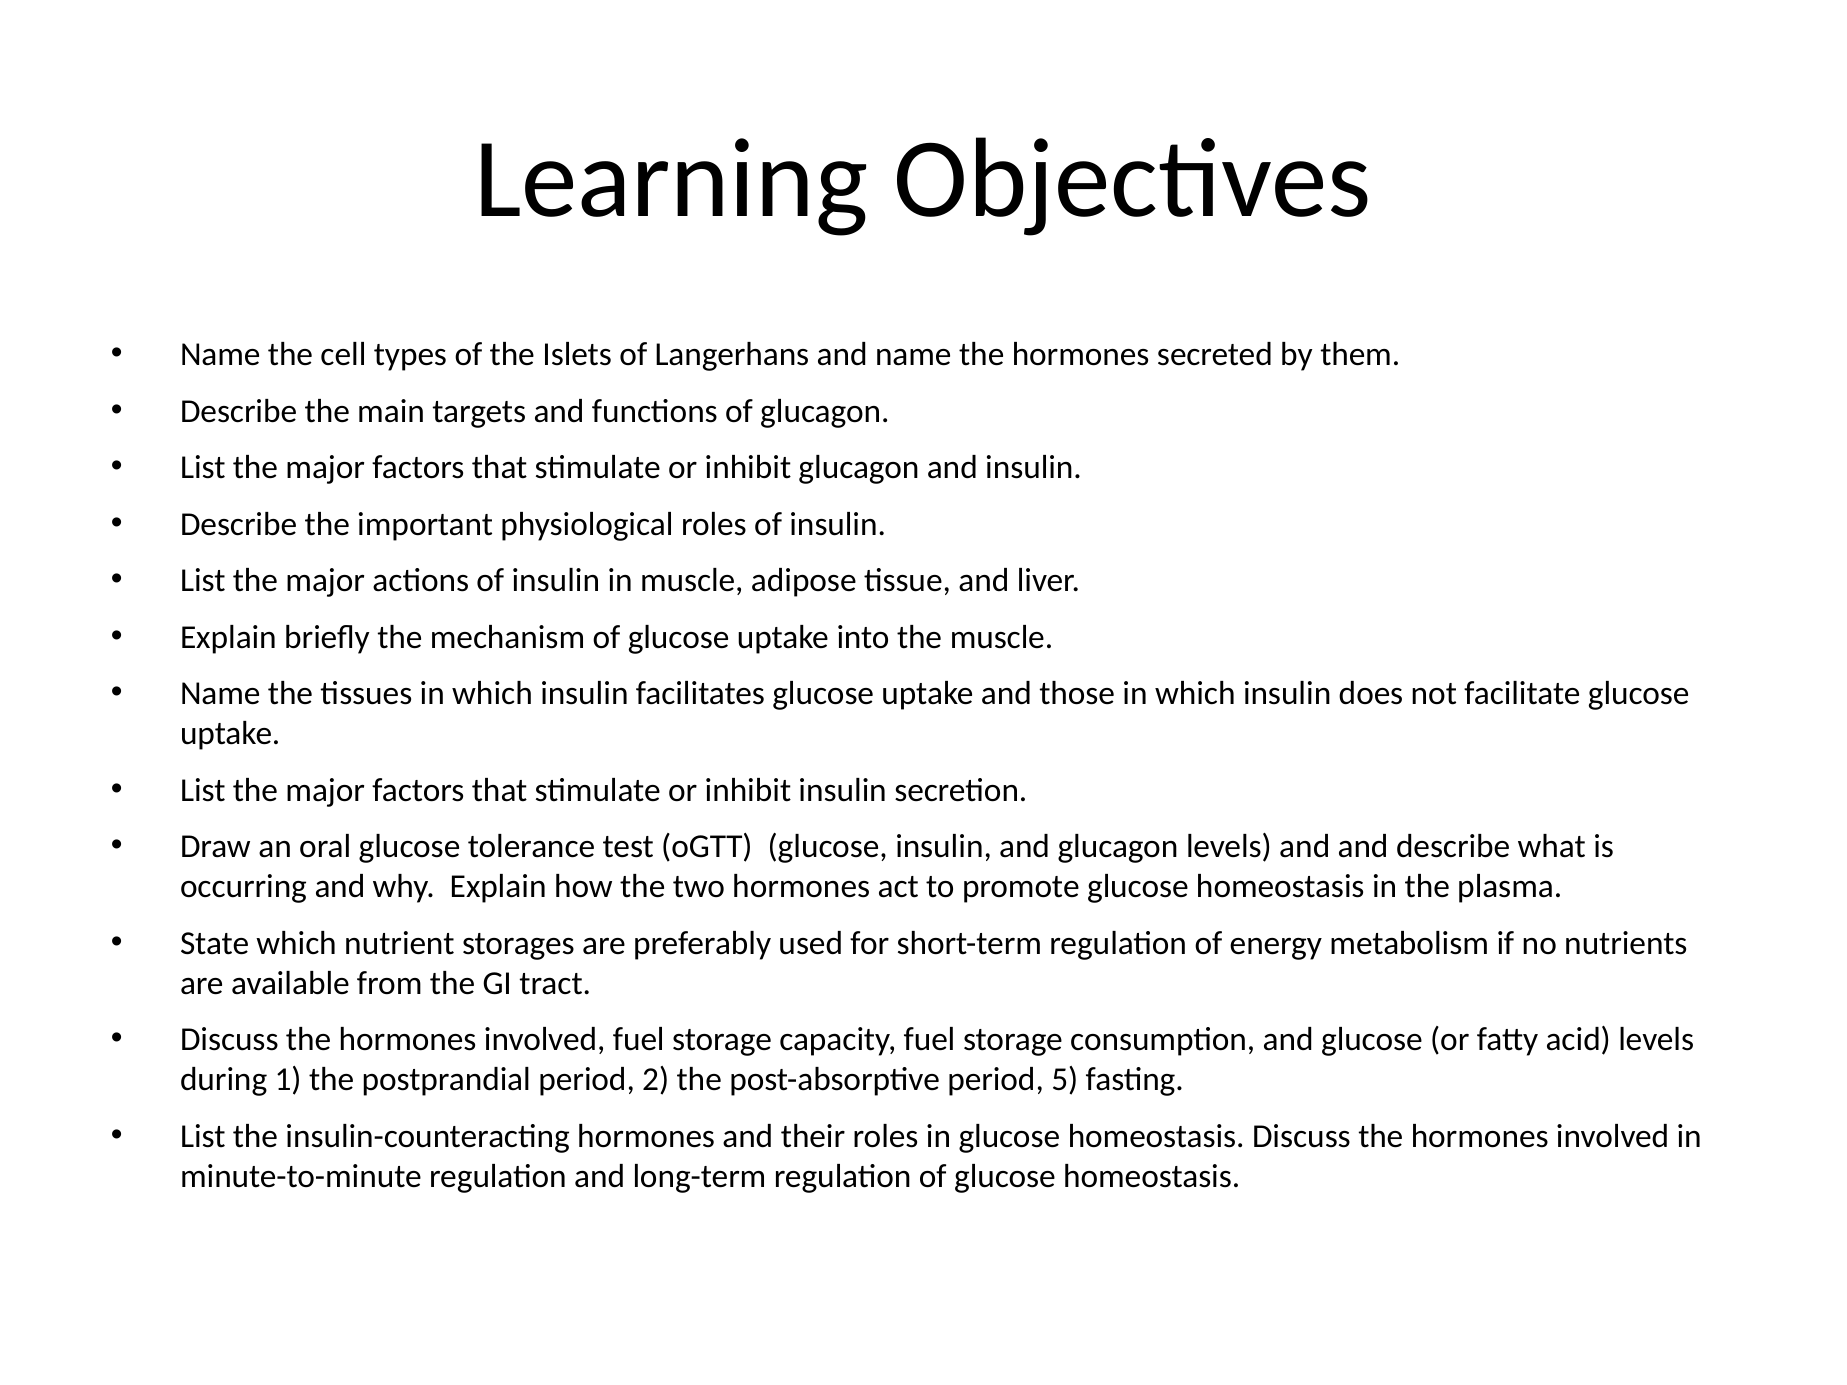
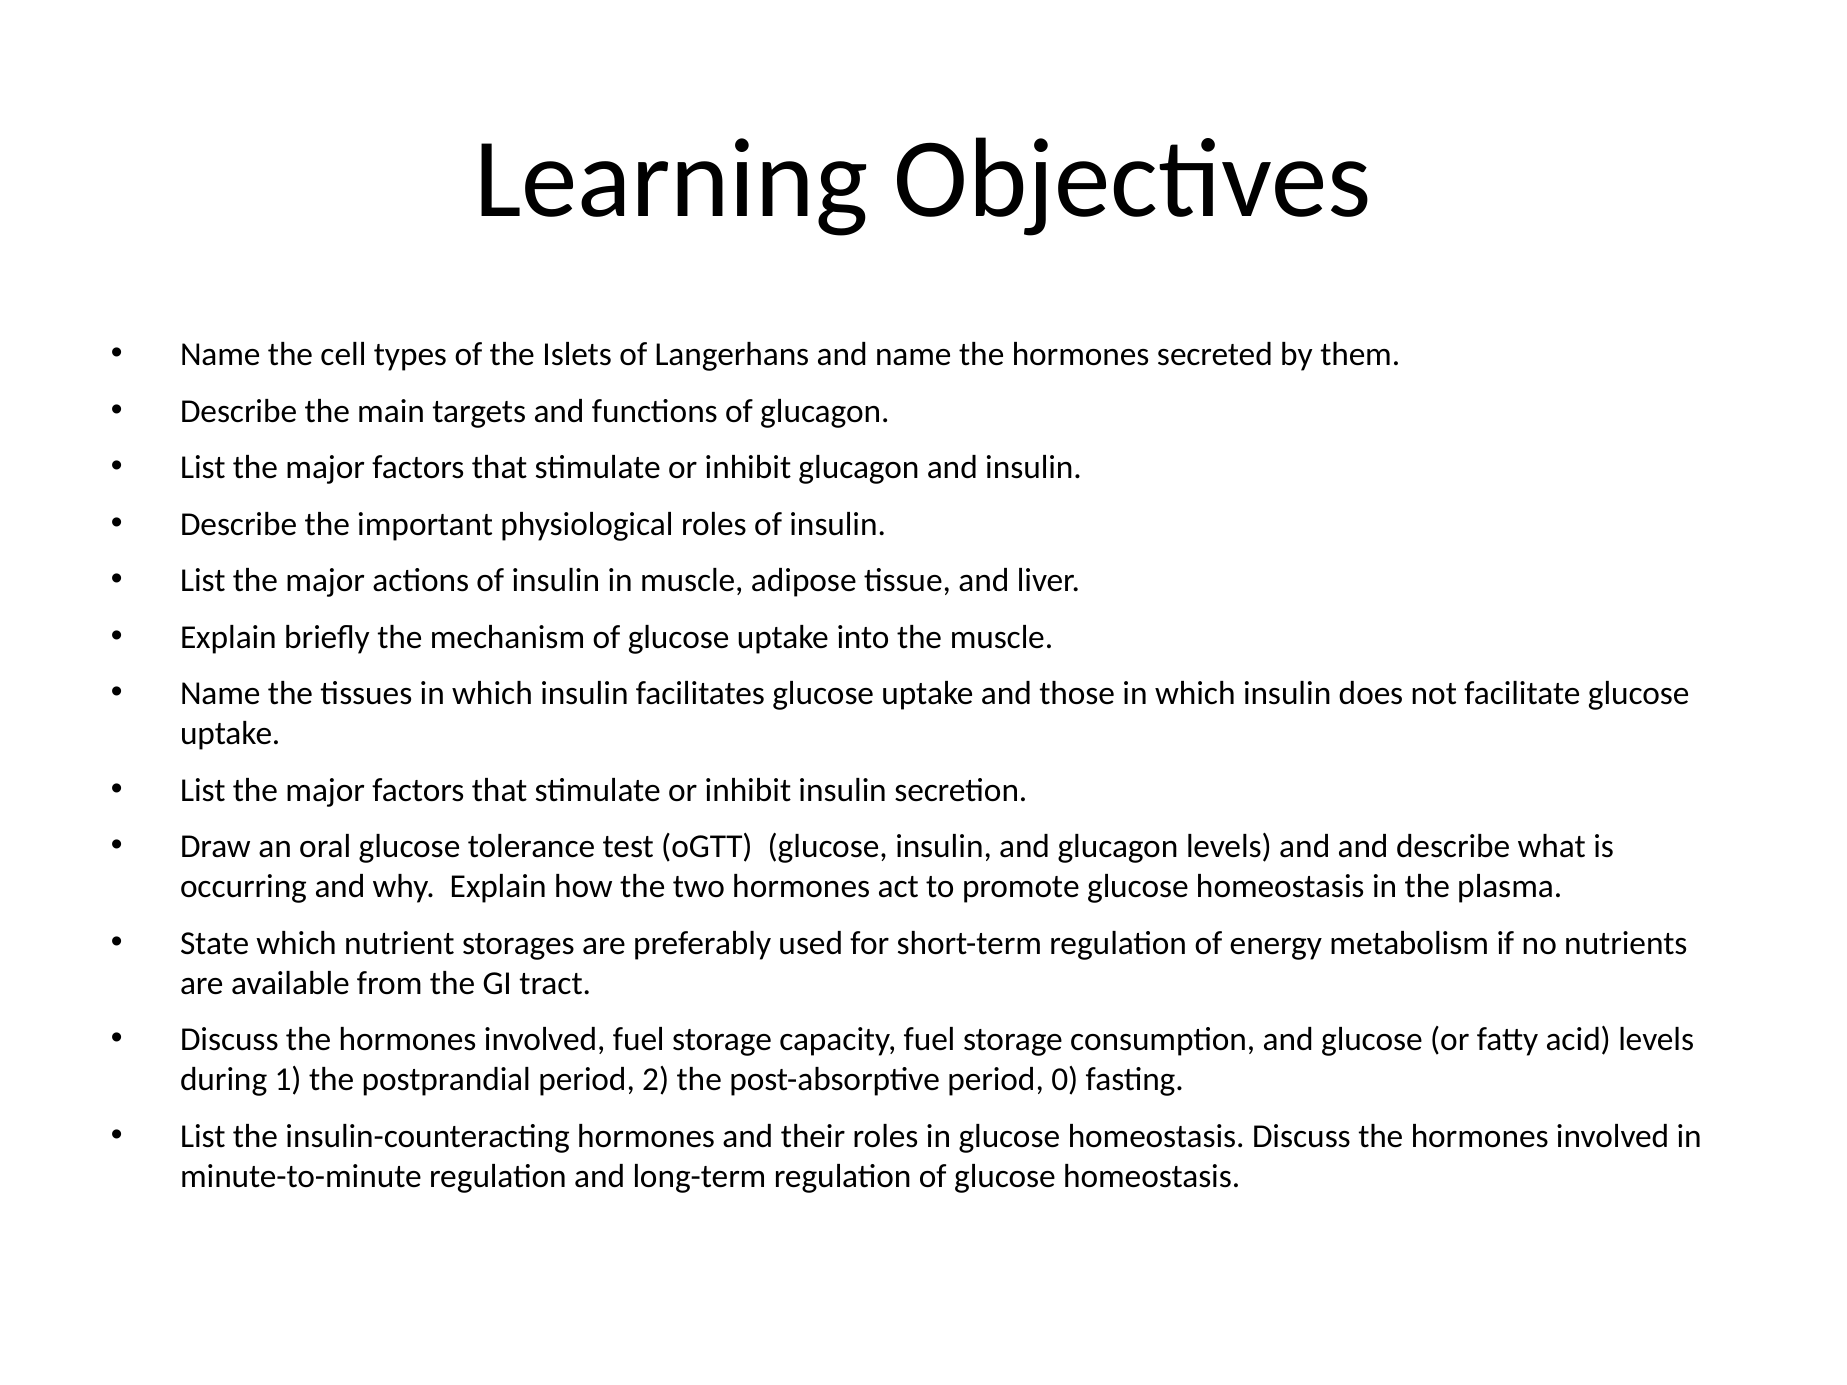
5: 5 -> 0
